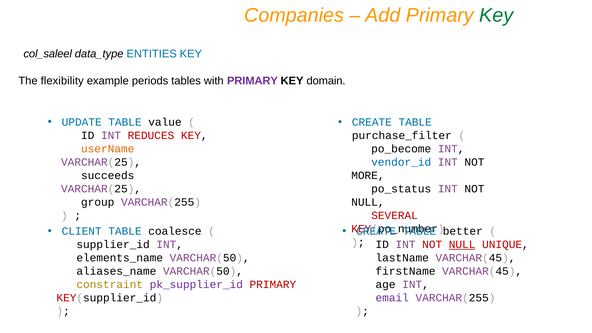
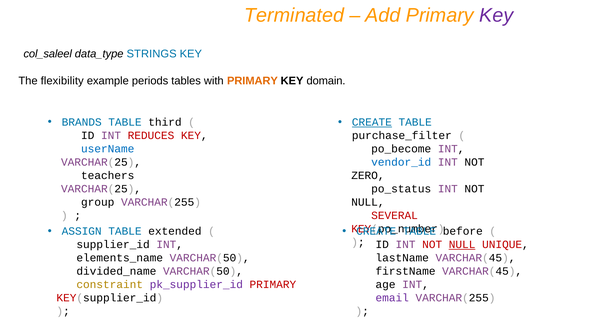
Companies: Companies -> Terminated
Key at (496, 15) colour: green -> purple
ENTITIES: ENTITIES -> STRINGS
PRIMARY at (252, 81) colour: purple -> orange
UPDATE: UPDATE -> BRANDS
value: value -> third
CREATE at (372, 122) underline: none -> present
userName colour: orange -> blue
succeeds: succeeds -> teachers
MORE: MORE -> ZERO
CLIENT: CLIENT -> ASSIGN
coalesce: coalesce -> extended
better: better -> before
aliases_name: aliases_name -> divided_name
